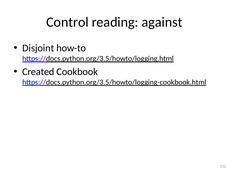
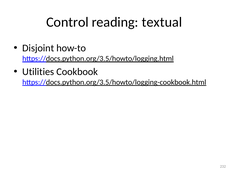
against: against -> textual
Created: Created -> Utilities
